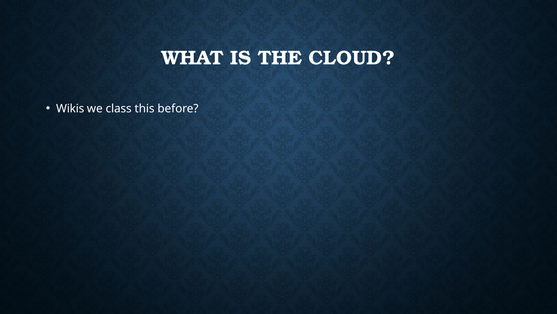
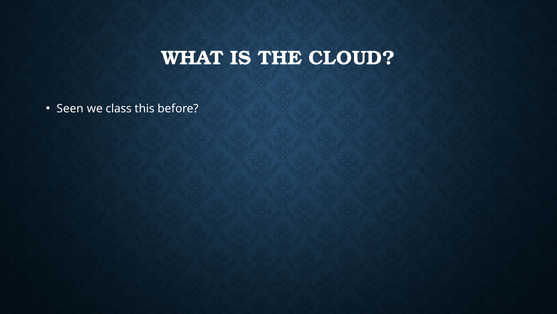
Wikis: Wikis -> Seen
